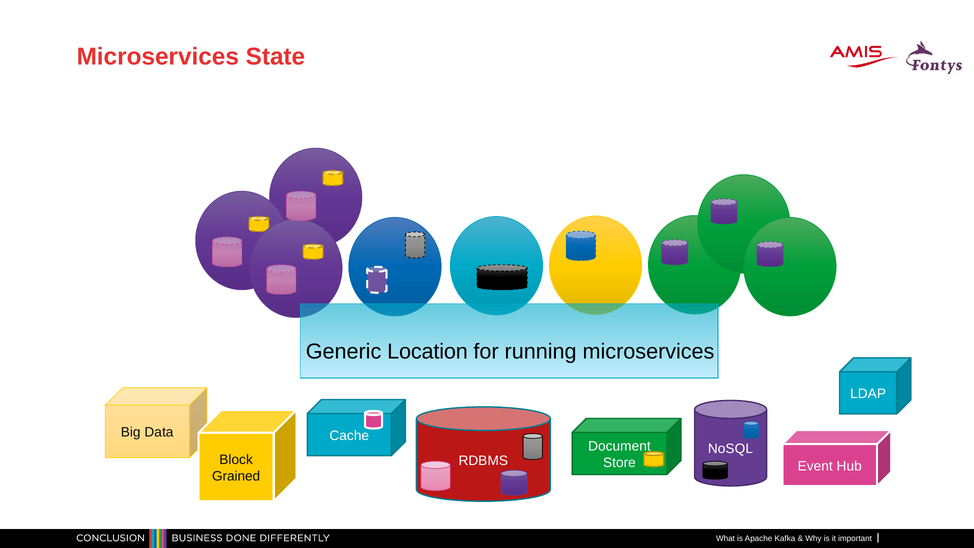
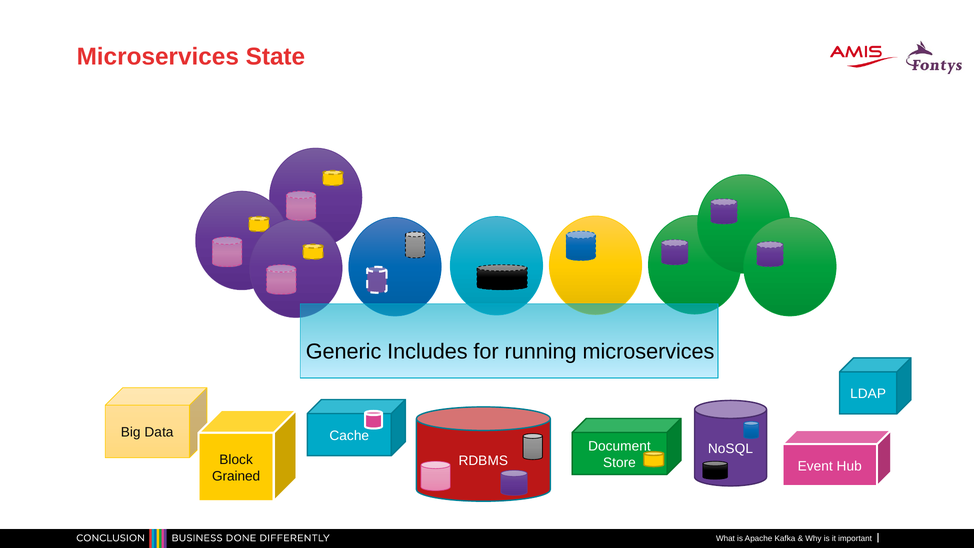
Location: Location -> Includes
